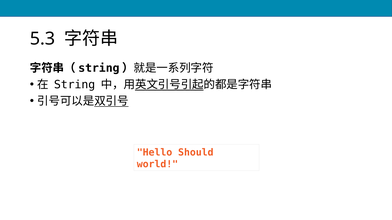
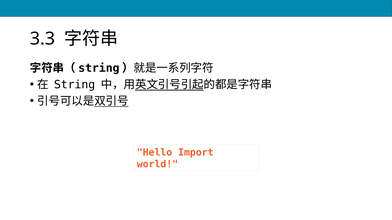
5.3: 5.3 -> 3.3
Should: Should -> Import
